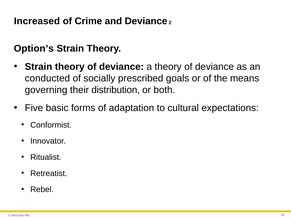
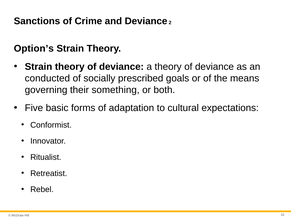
Increased: Increased -> Sanctions
distribution: distribution -> something
